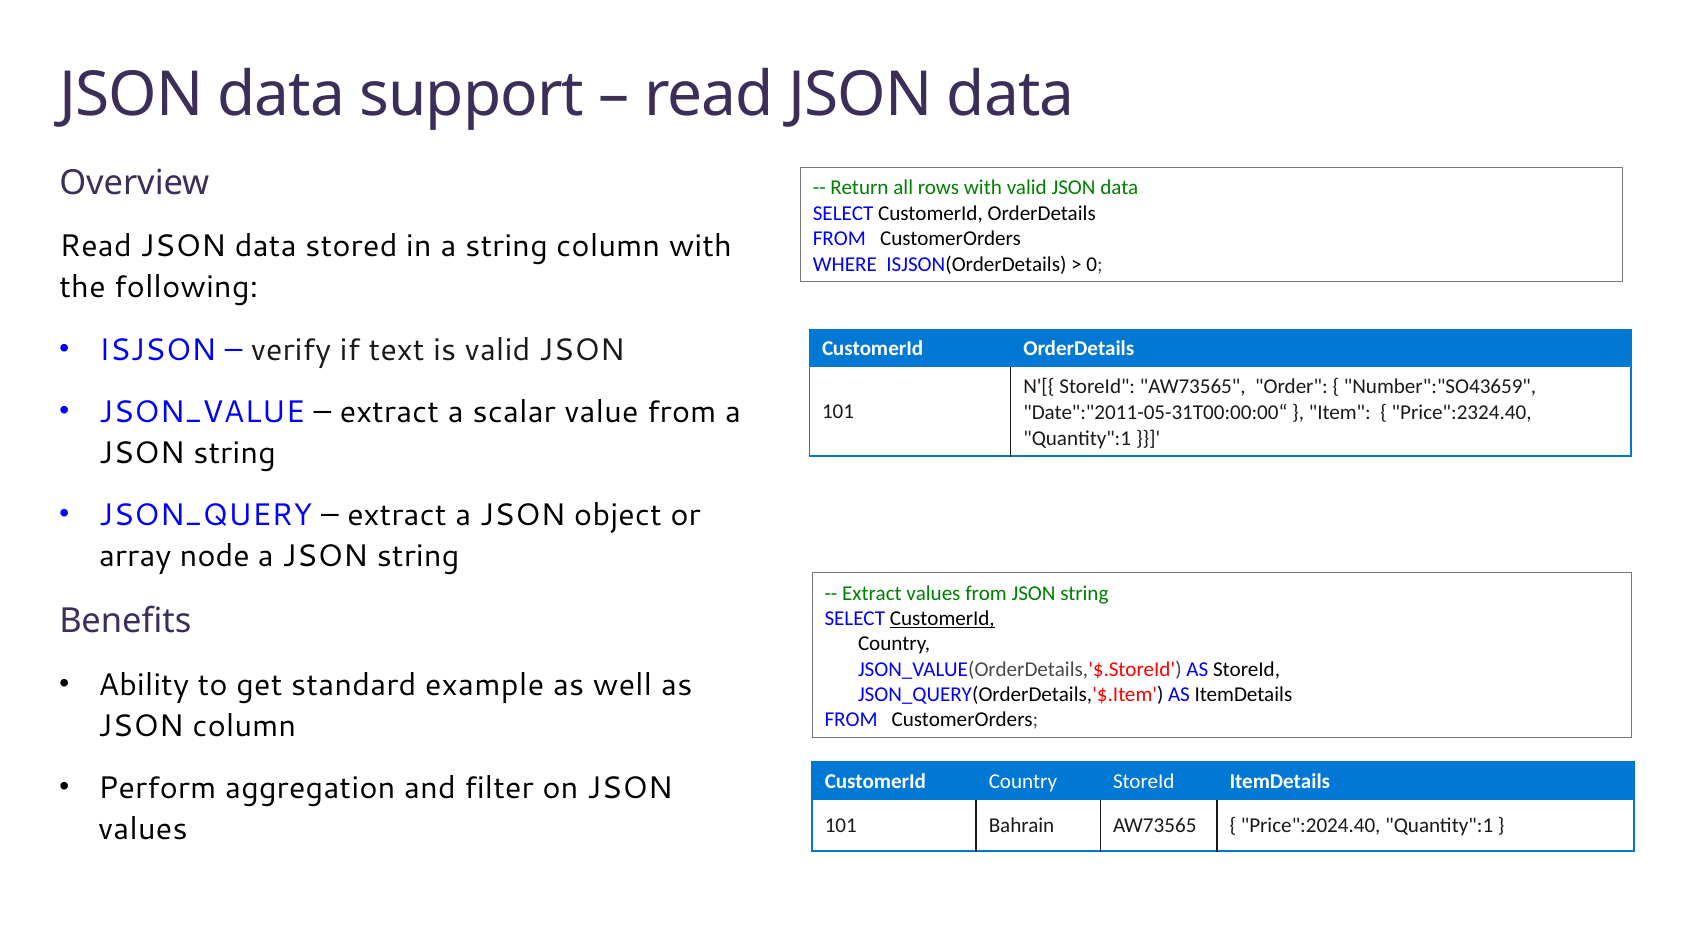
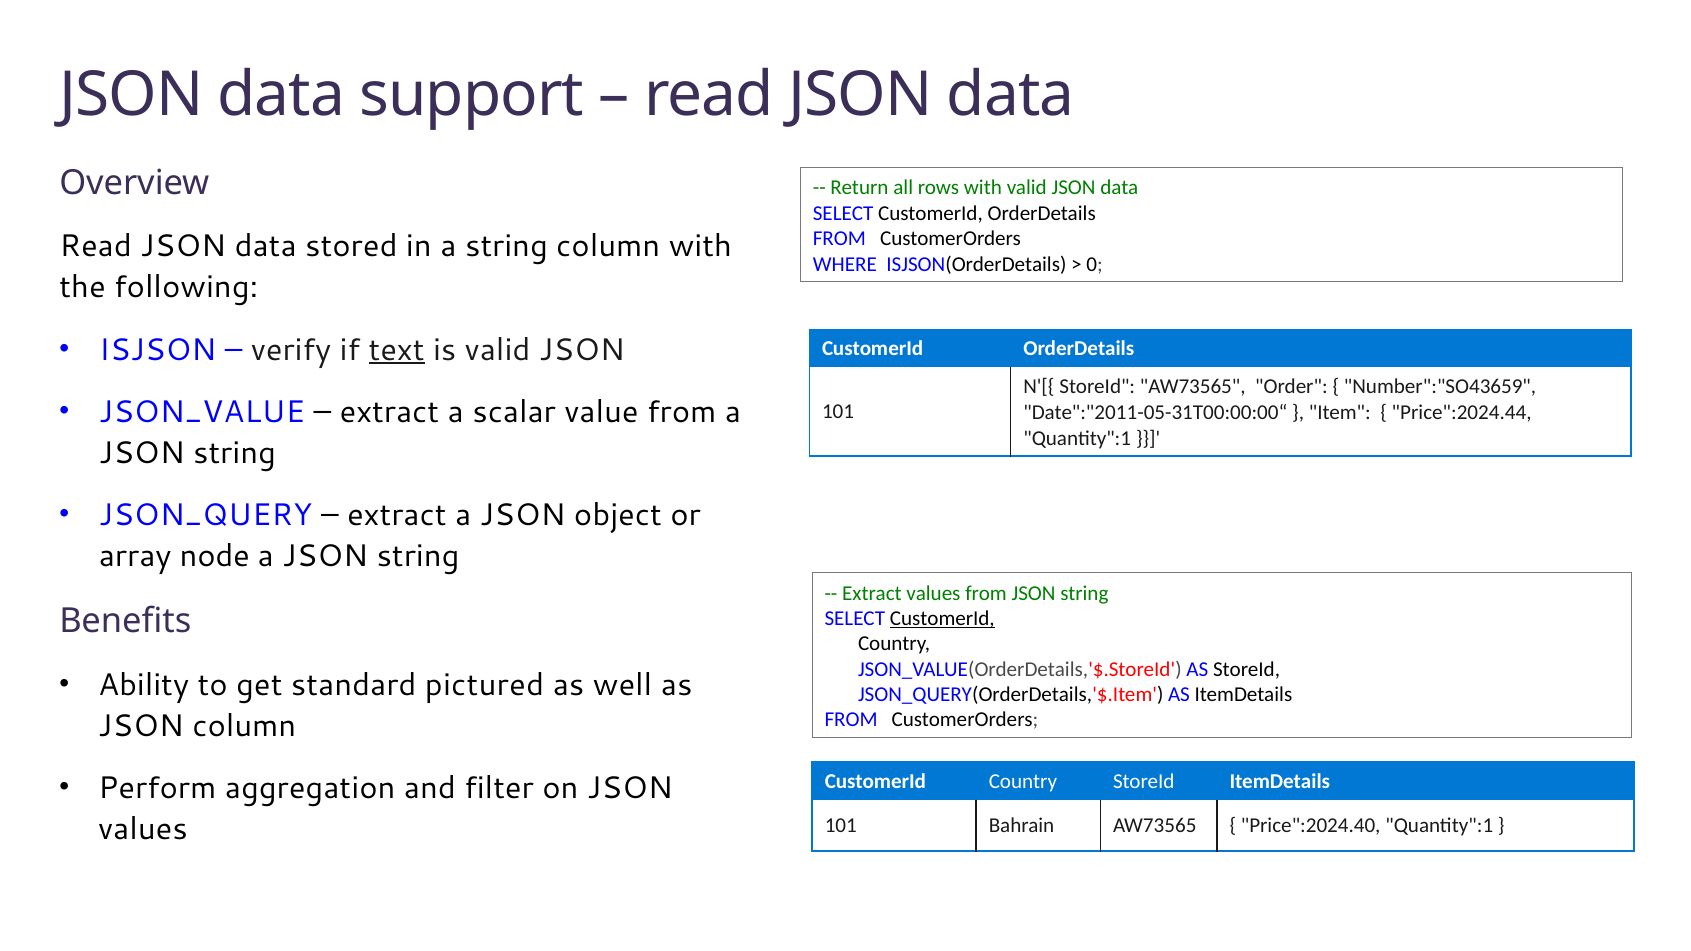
text underline: none -> present
Price":2324.40: Price":2324.40 -> Price":2024.44
example: example -> pictured
